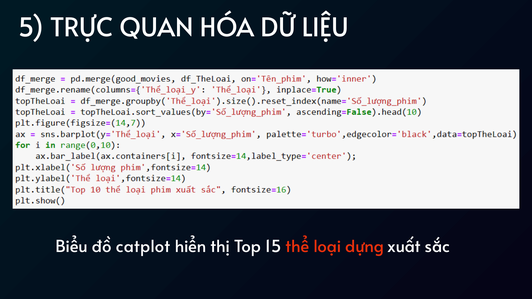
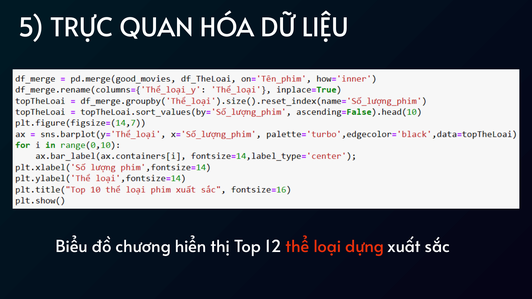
catplot: catplot -> chương
15: 15 -> 12
